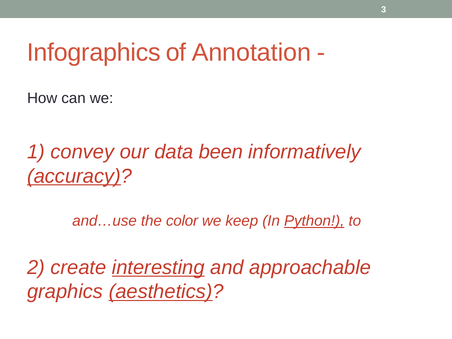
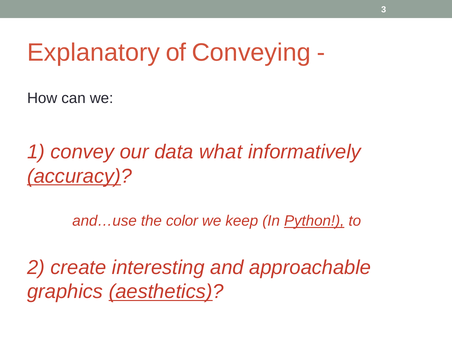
Infographics: Infographics -> Explanatory
Annotation: Annotation -> Conveying
been: been -> what
interesting underline: present -> none
